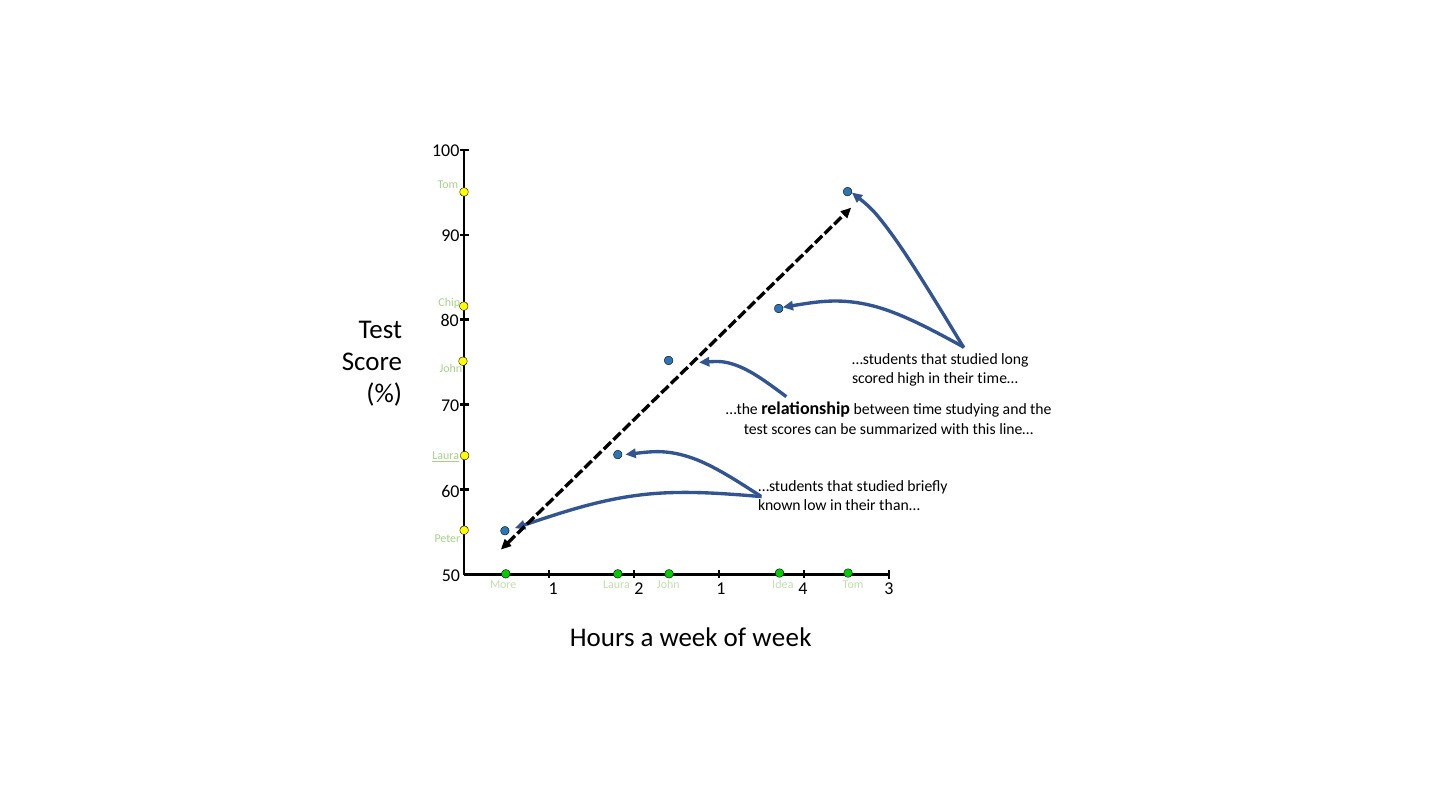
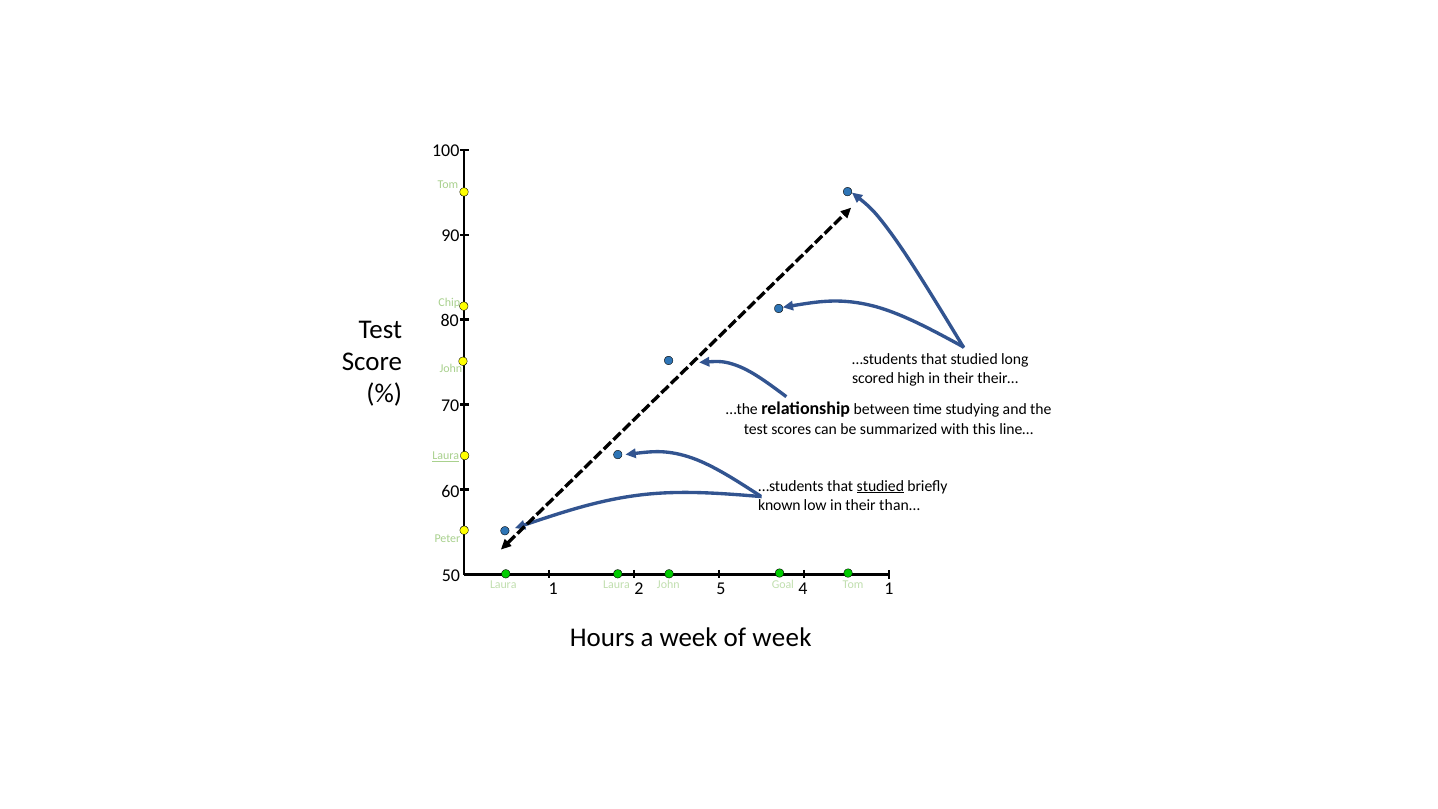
time…: time… -> their…
studied at (880, 486) underline: none -> present
More at (503, 584): More -> Laura
Idea: Idea -> Goal
2 1: 1 -> 5
4 3: 3 -> 1
